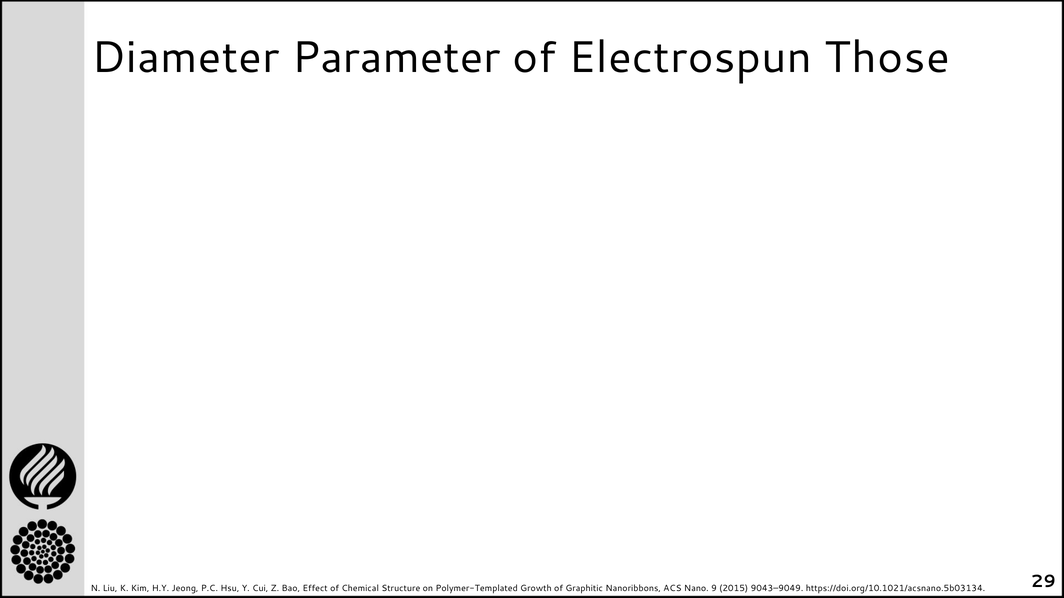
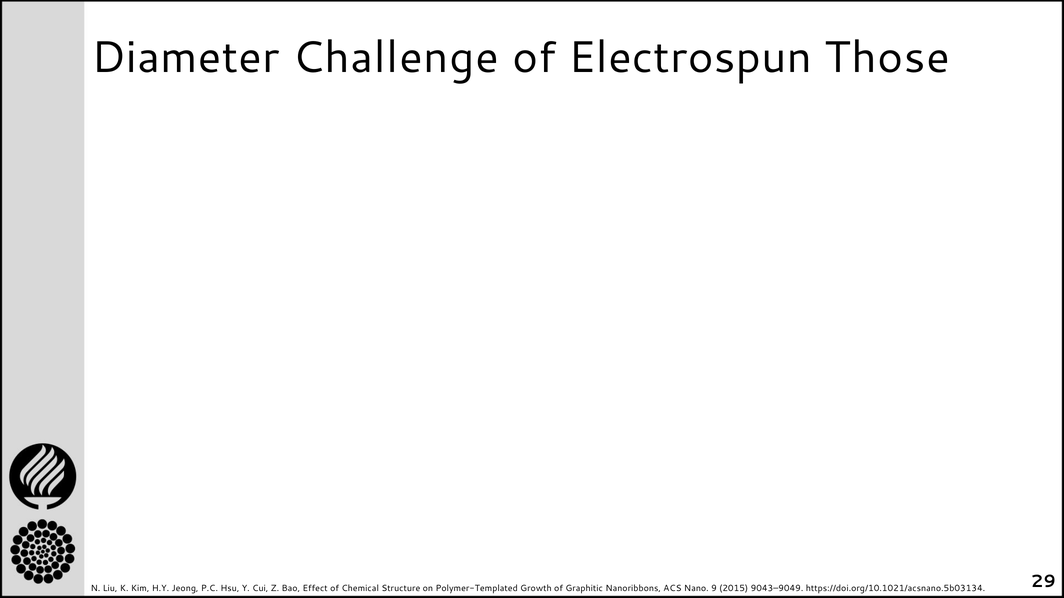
Parameter: Parameter -> Challenge
